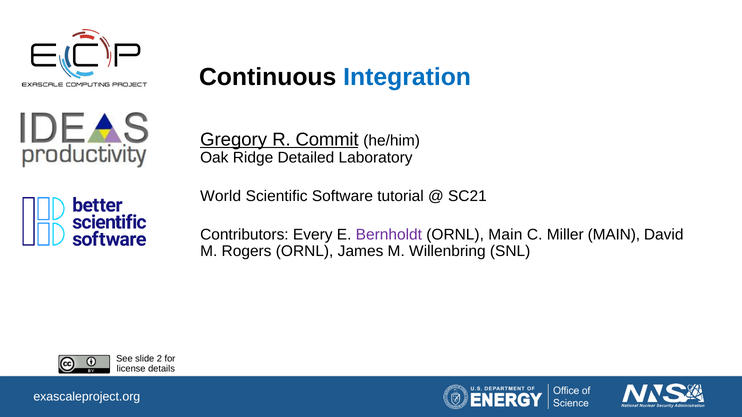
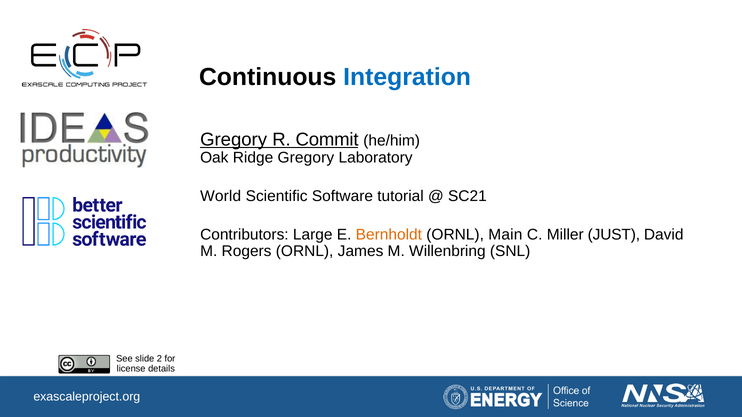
Ridge Detailed: Detailed -> Gregory
Every: Every -> Large
Bernholdt colour: purple -> orange
Miller MAIN: MAIN -> JUST
